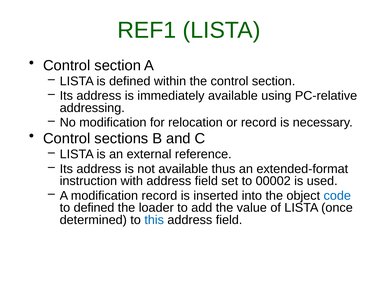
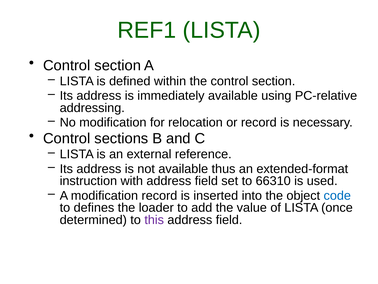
00002: 00002 -> 66310
to defined: defined -> defines
this colour: blue -> purple
